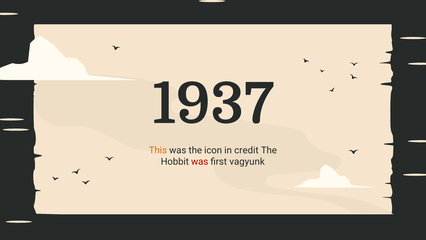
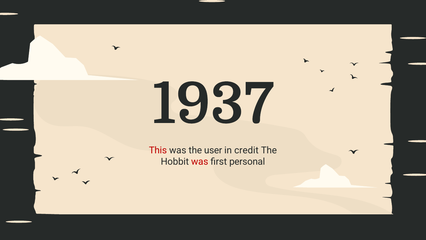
This colour: orange -> red
icon: icon -> user
vagyunk: vagyunk -> personal
